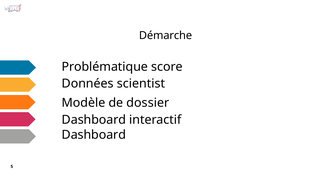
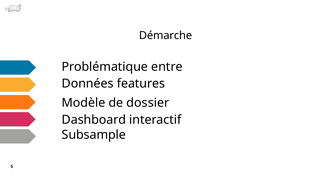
score: score -> entre
scientist: scientist -> features
Dashboard at (94, 135): Dashboard -> Subsample
